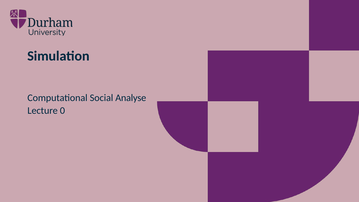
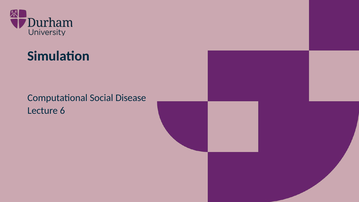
Analyse: Analyse -> Disease
0: 0 -> 6
